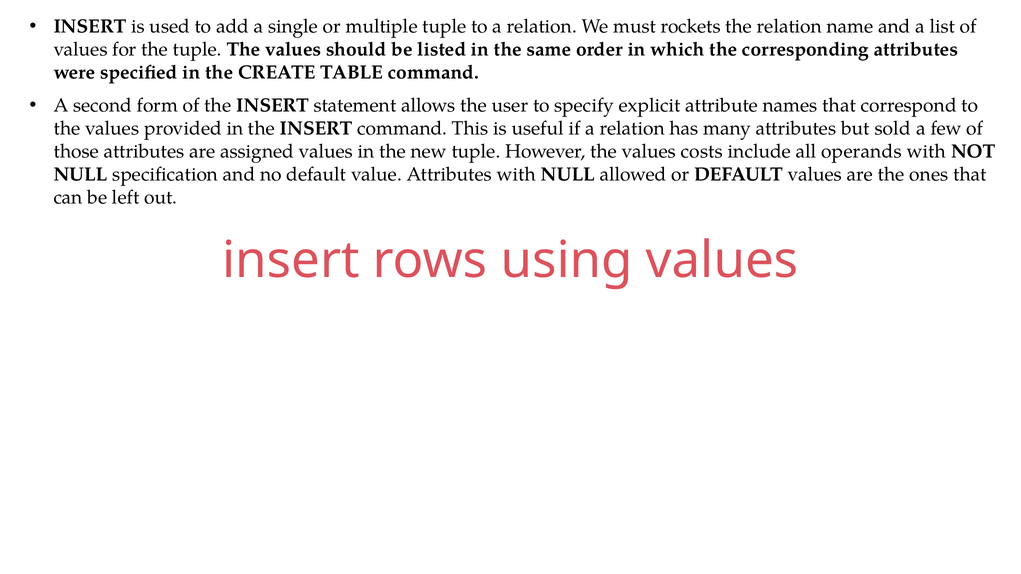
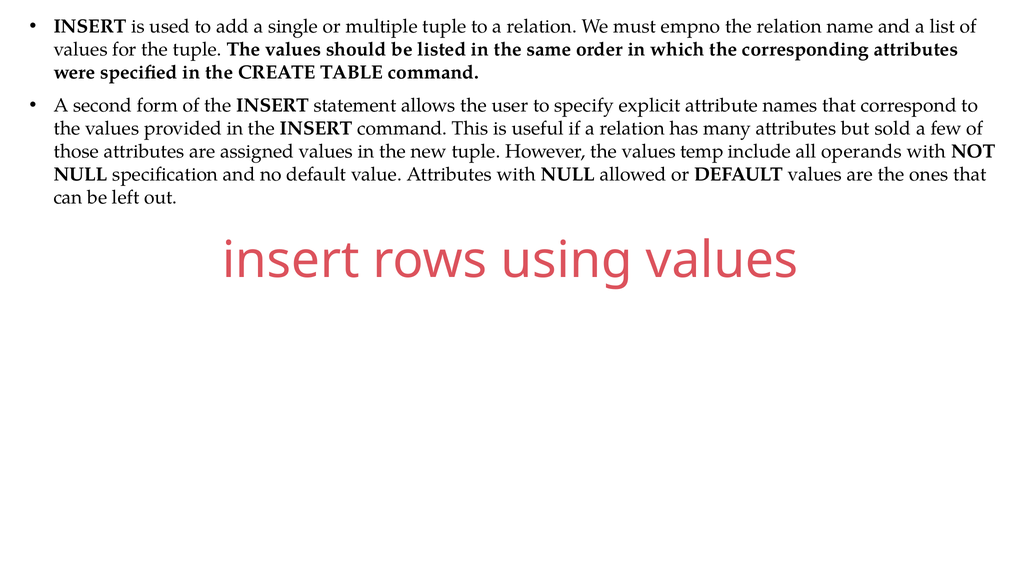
rockets: rockets -> empno
costs: costs -> temp
